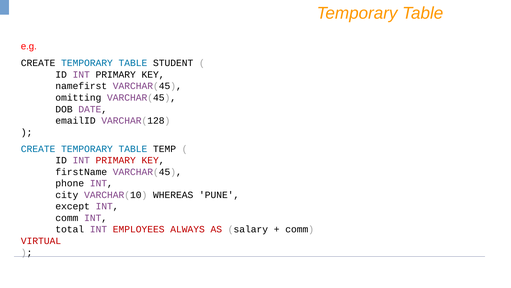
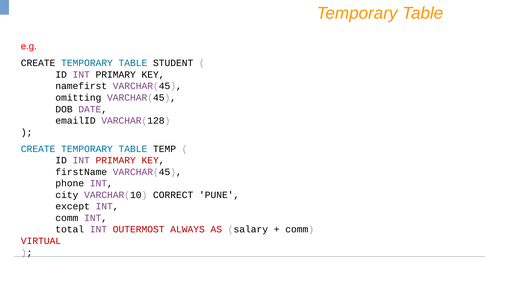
WHEREAS: WHEREAS -> CORRECT
EMPLOYEES: EMPLOYEES -> OUTERMOST
